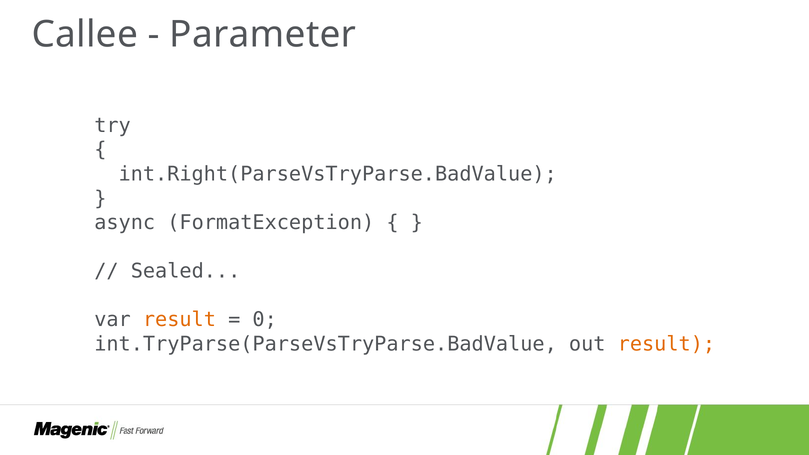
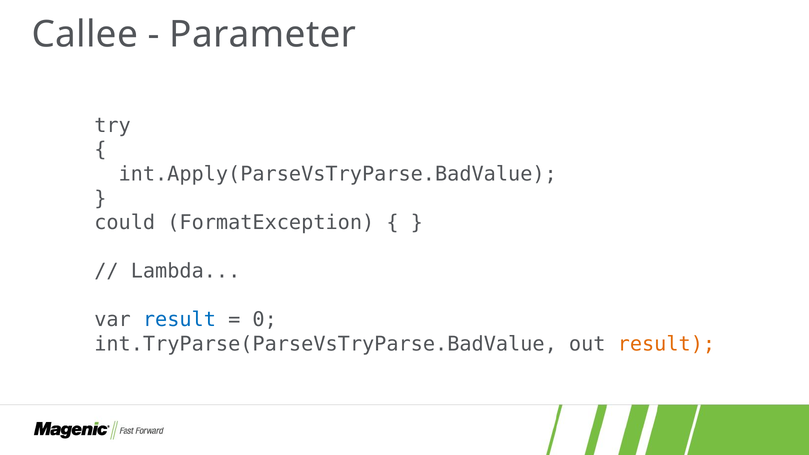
int.Right(ParseVsTryParse.BadValue: int.Right(ParseVsTryParse.BadValue -> int.Apply(ParseVsTryParse.BadValue
async: async -> could
Sealed: Sealed -> Lambda
result at (179, 320) colour: orange -> blue
